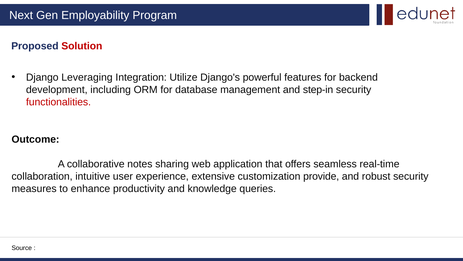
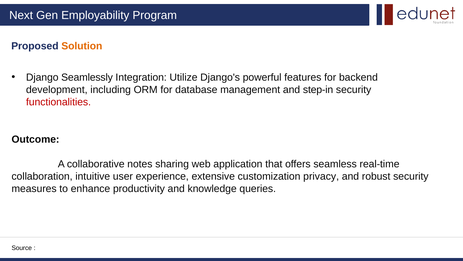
Solution colour: red -> orange
Leveraging: Leveraging -> Seamlessly
provide: provide -> privacy
